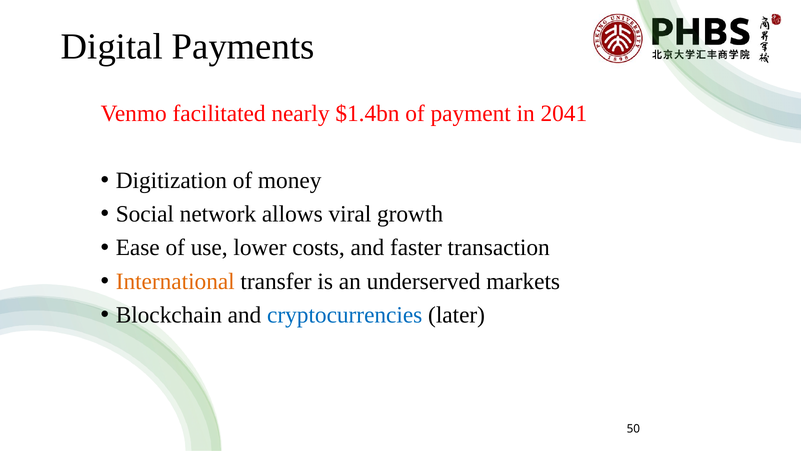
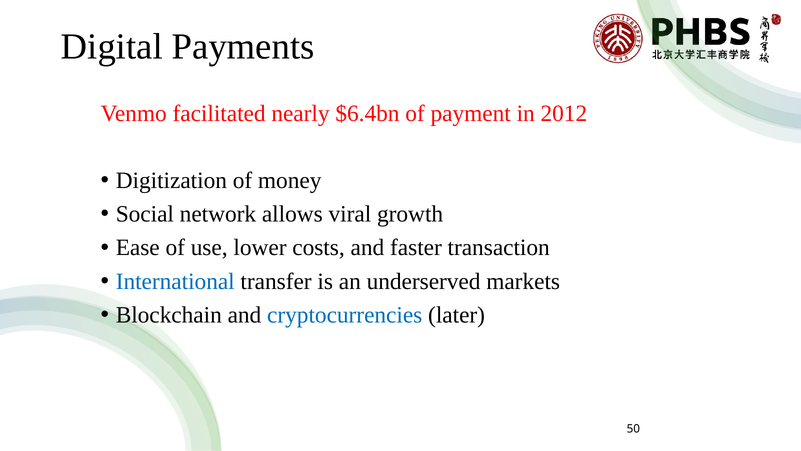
$1.4bn: $1.4bn -> $6.4bn
2041: 2041 -> 2012
International colour: orange -> blue
